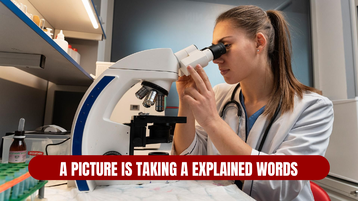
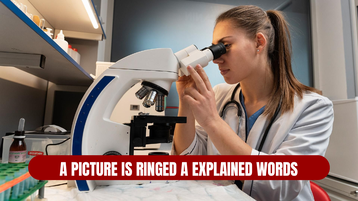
TAKING: TAKING -> RINGED
